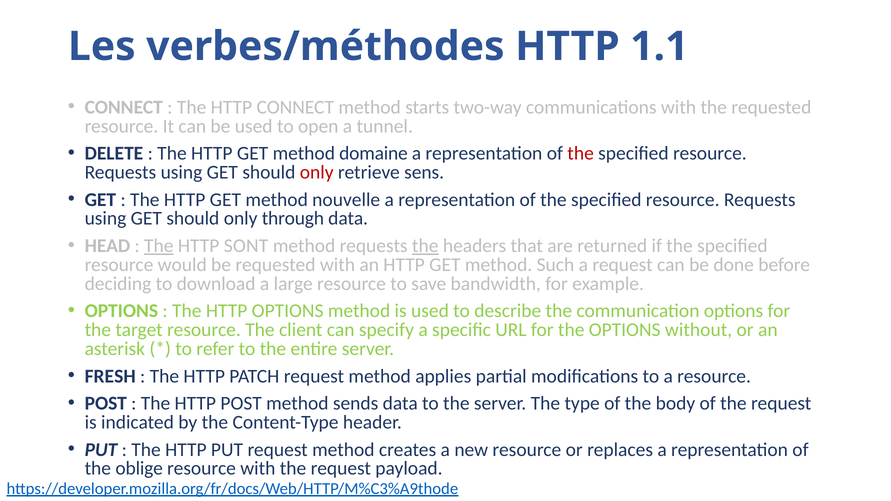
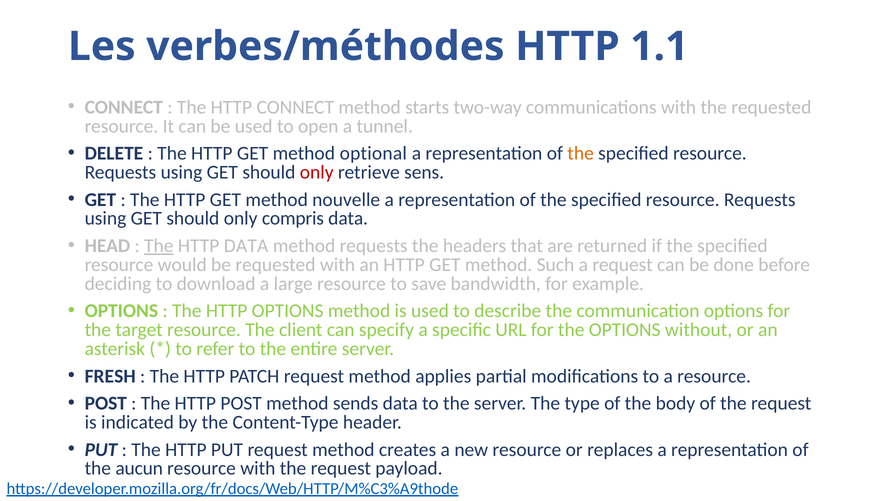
domaine: domaine -> optional
the at (581, 153) colour: red -> orange
through: through -> compris
HTTP SONT: SONT -> DATA
the at (425, 246) underline: present -> none
oblige: oblige -> aucun
